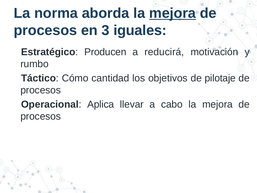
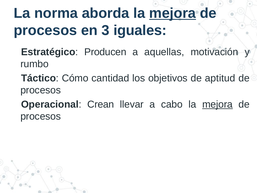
reducirá: reducirá -> aquellas
pilotaje: pilotaje -> aptitud
Aplica: Aplica -> Crean
mejora at (217, 104) underline: none -> present
